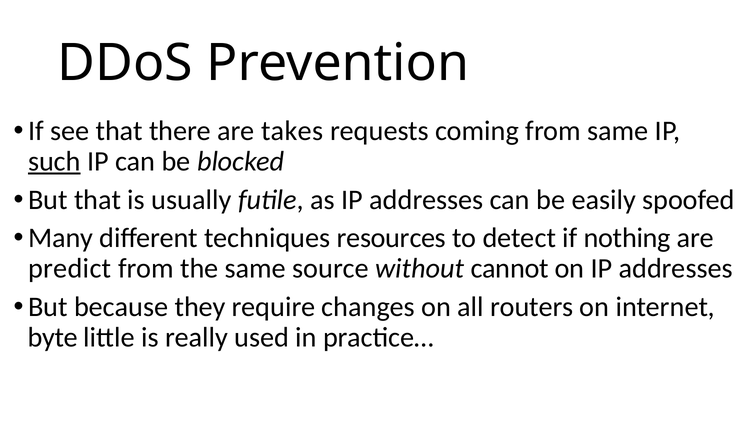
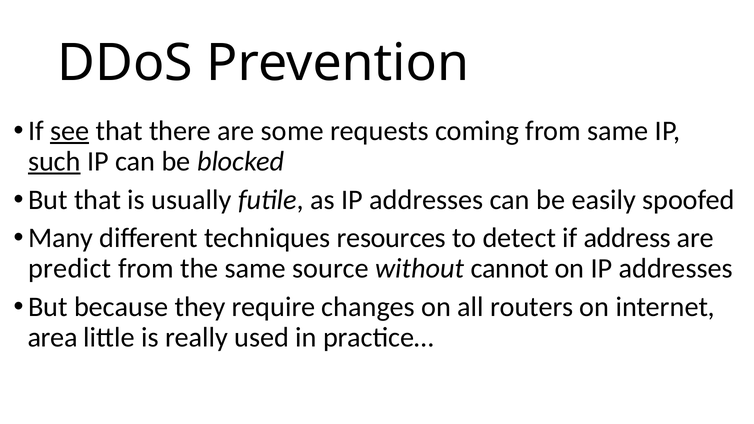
see underline: none -> present
takes: takes -> some
nothing: nothing -> address
byte: byte -> area
